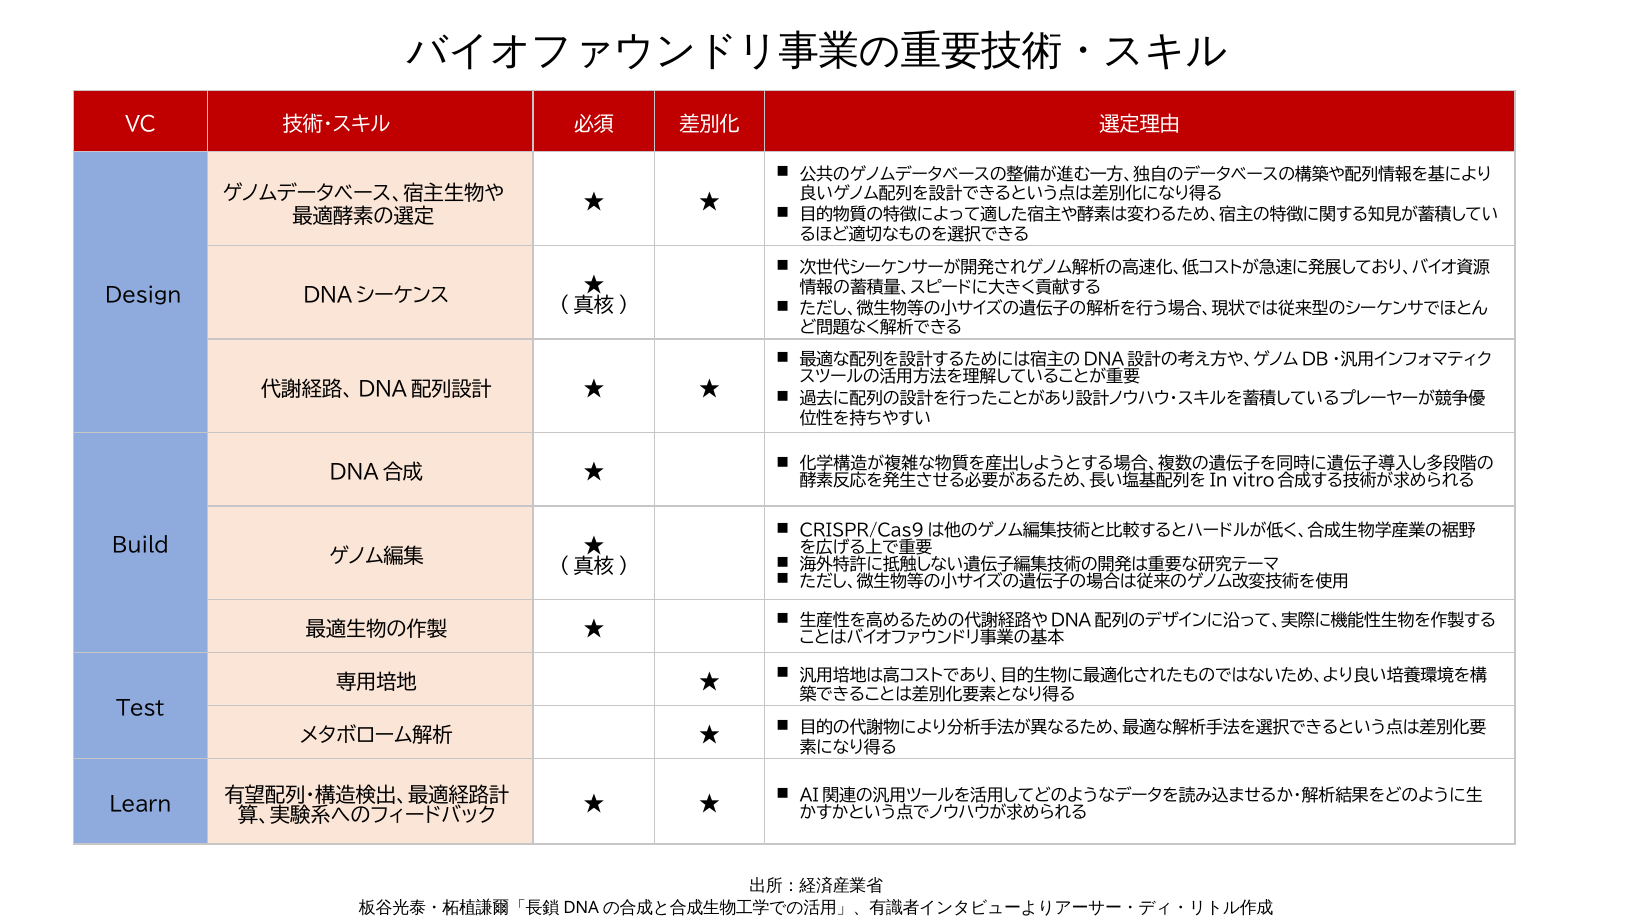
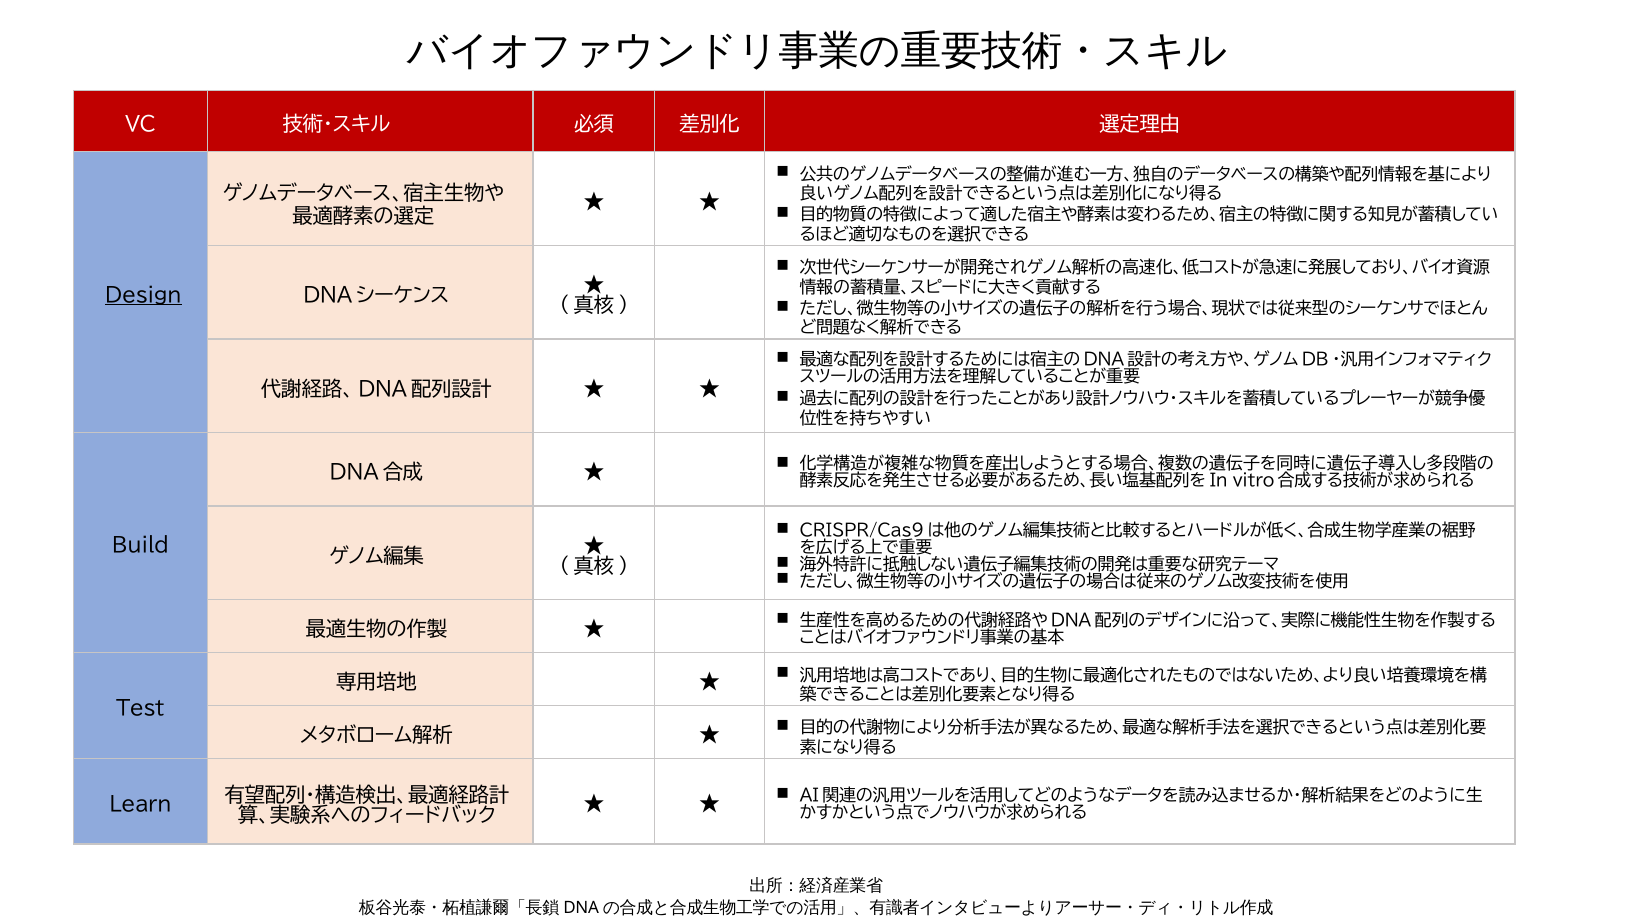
Design underline: none -> present
